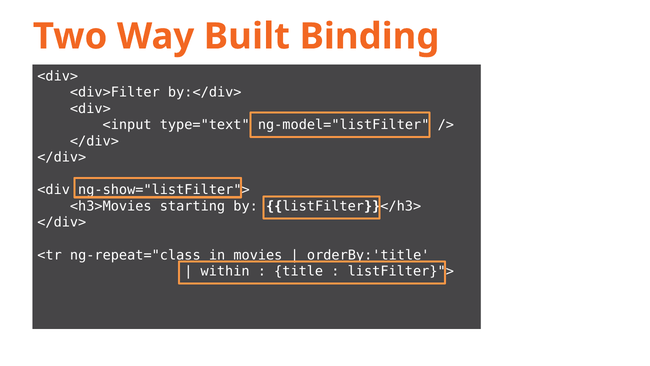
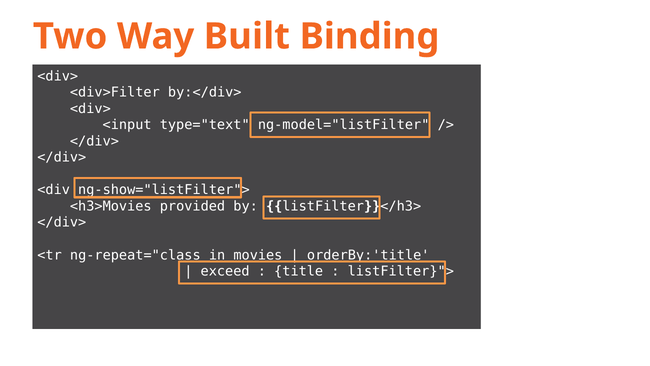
starting: starting -> provided
within: within -> exceed
